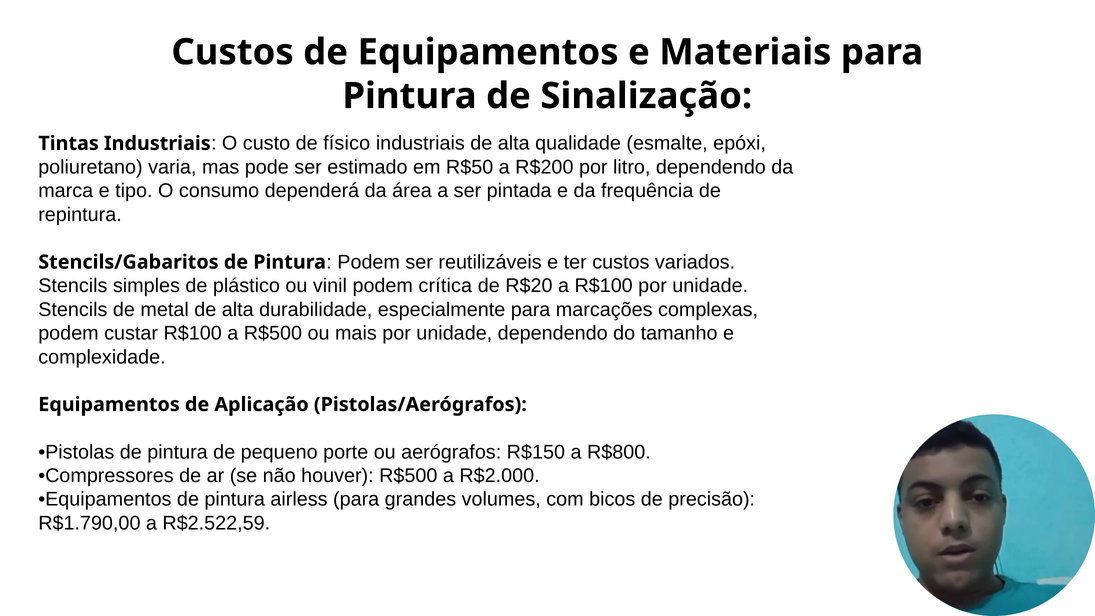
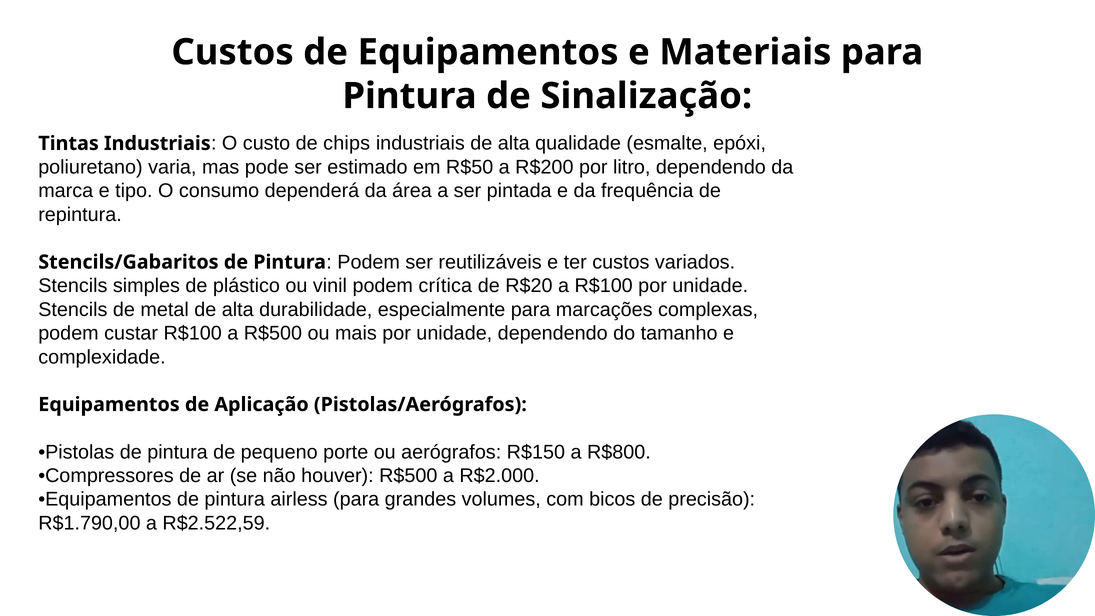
físico: físico -> chips
